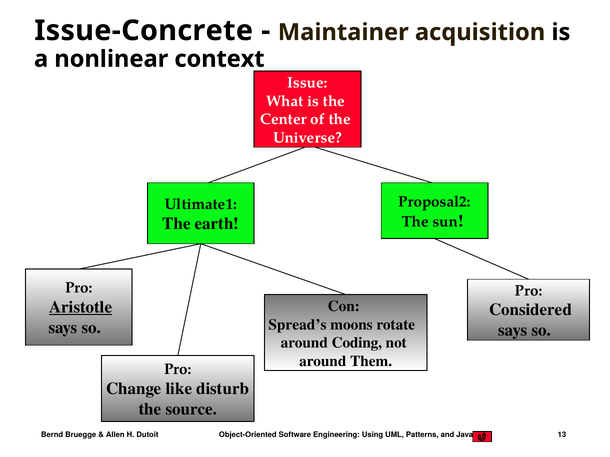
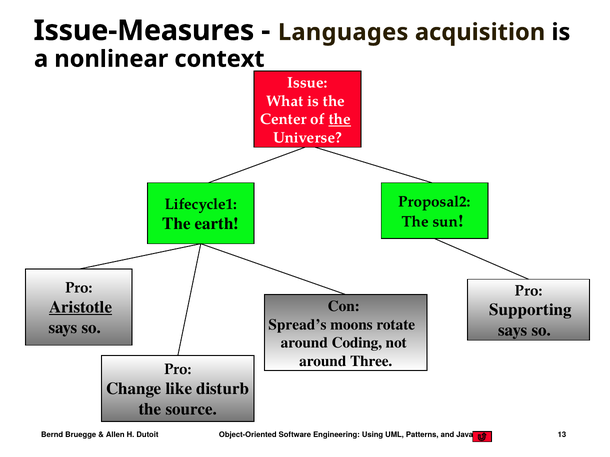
Issue-Concrete: Issue-Concrete -> Issue-Measures
Maintainer: Maintainer -> Languages
the at (340, 119) underline: none -> present
Ultimate1: Ultimate1 -> Lifecycle1
Considered: Considered -> Supporting
Them: Them -> Three
